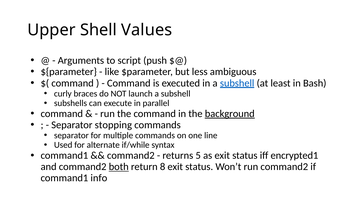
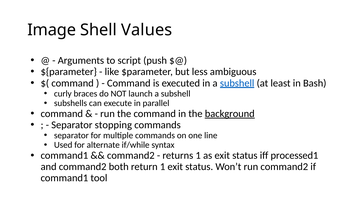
Upper: Upper -> Image
returns 5: 5 -> 1
encrypted1: encrypted1 -> processed1
both underline: present -> none
return 8: 8 -> 1
info: info -> tool
